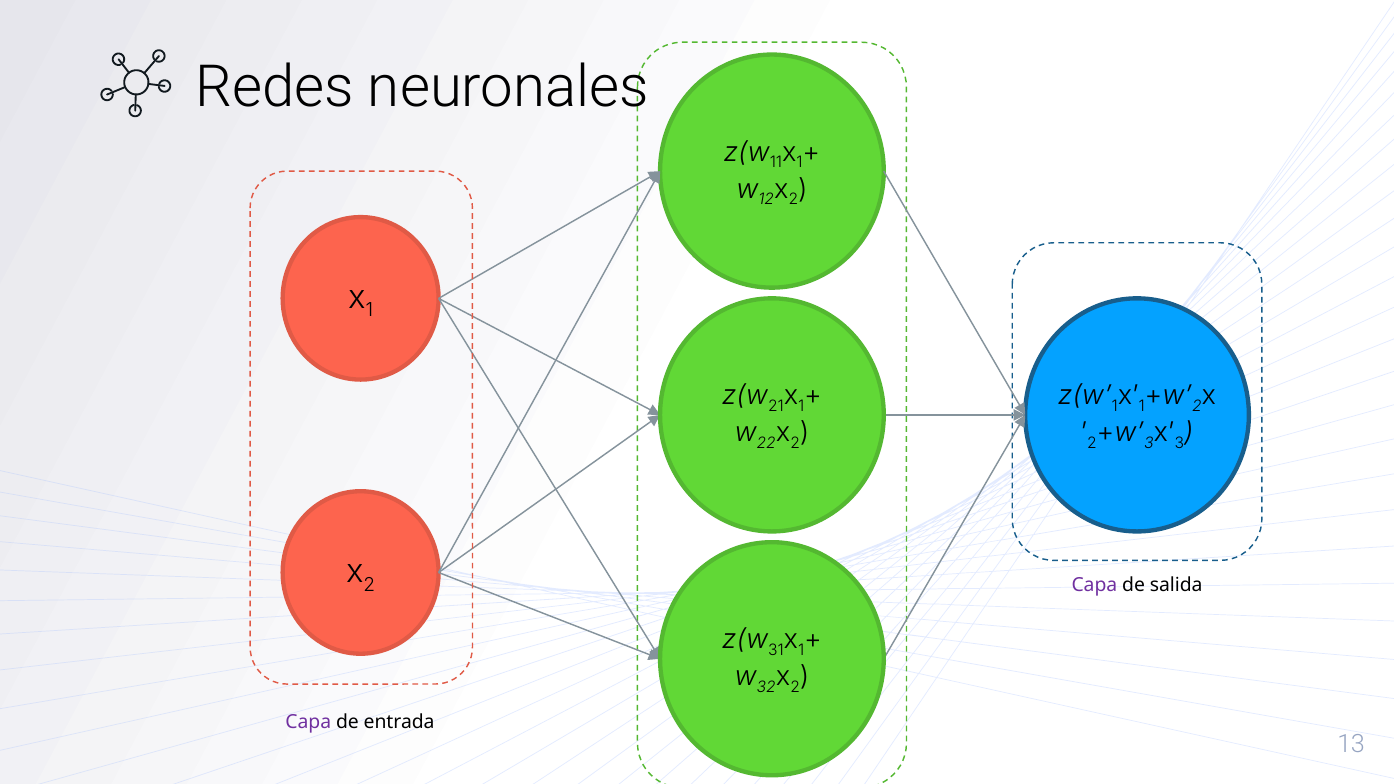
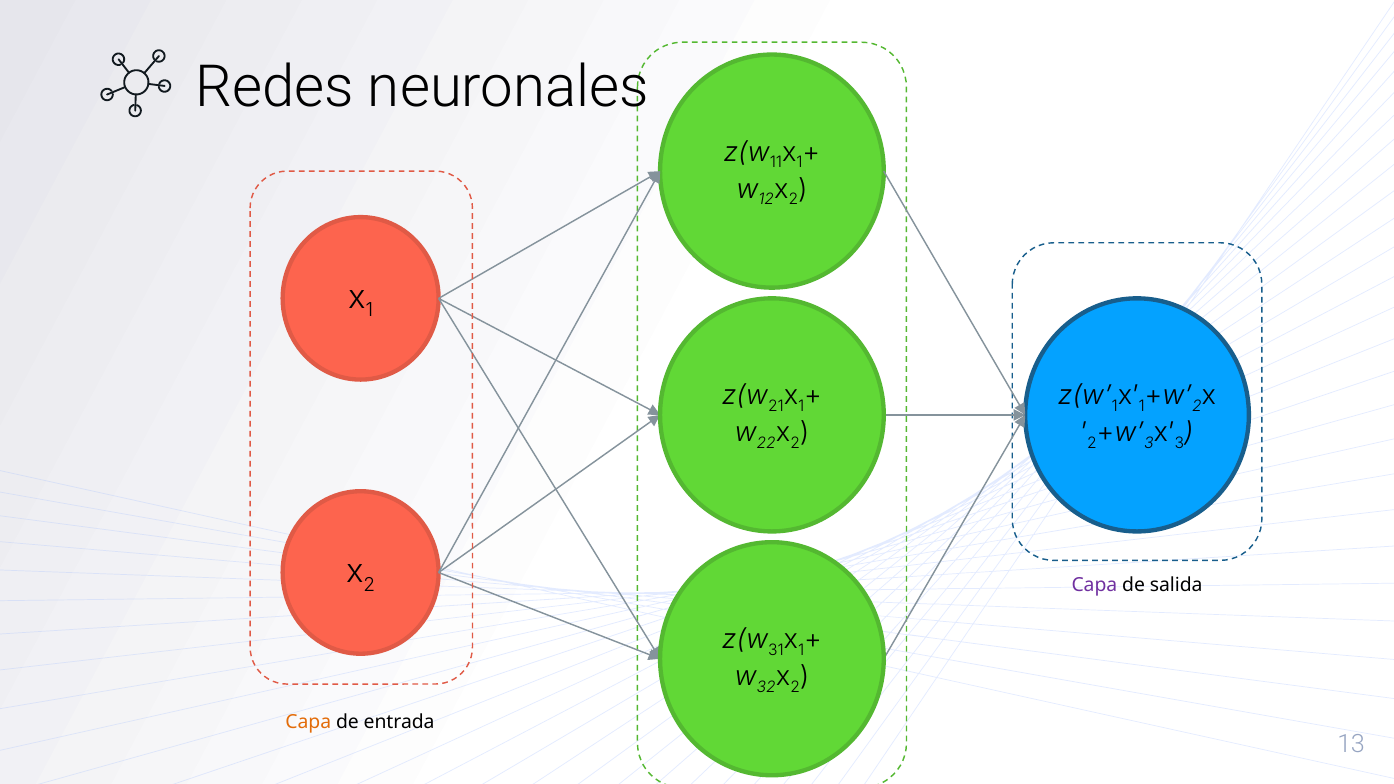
Capa at (308, 722) colour: purple -> orange
